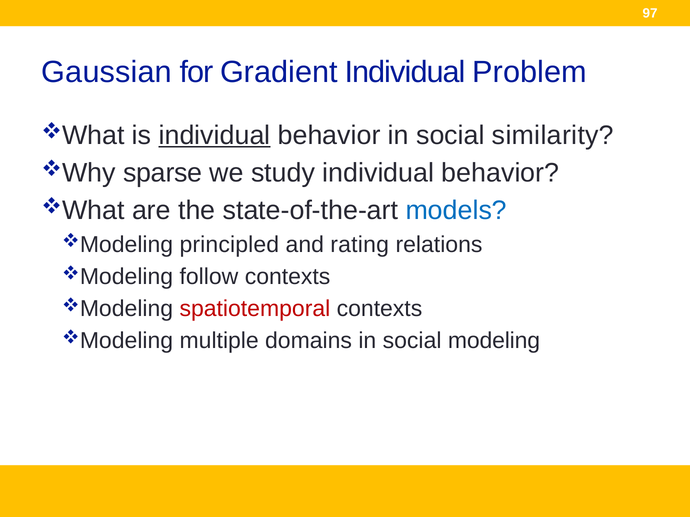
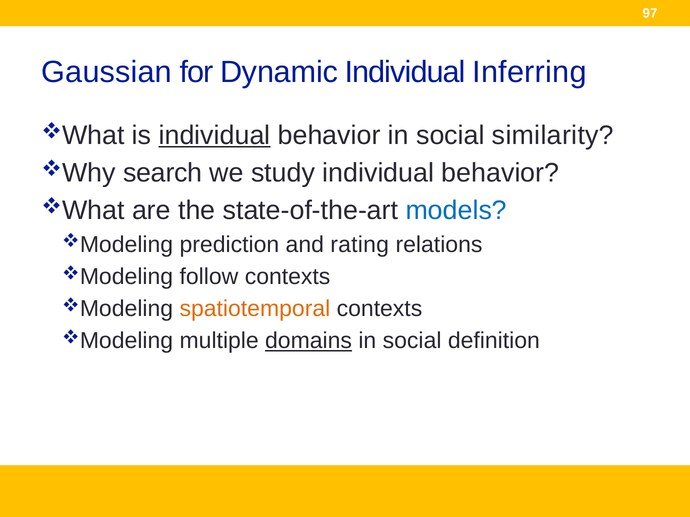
Gradient: Gradient -> Dynamic
Problem: Problem -> Inferring
sparse: sparse -> search
principled: principled -> prediction
spatiotemporal colour: red -> orange
domains underline: none -> present
modeling: modeling -> definition
